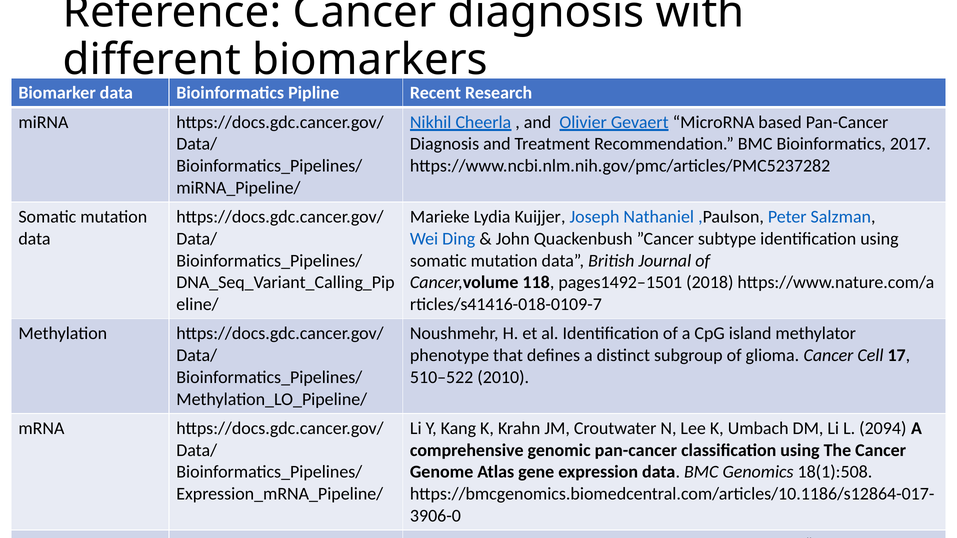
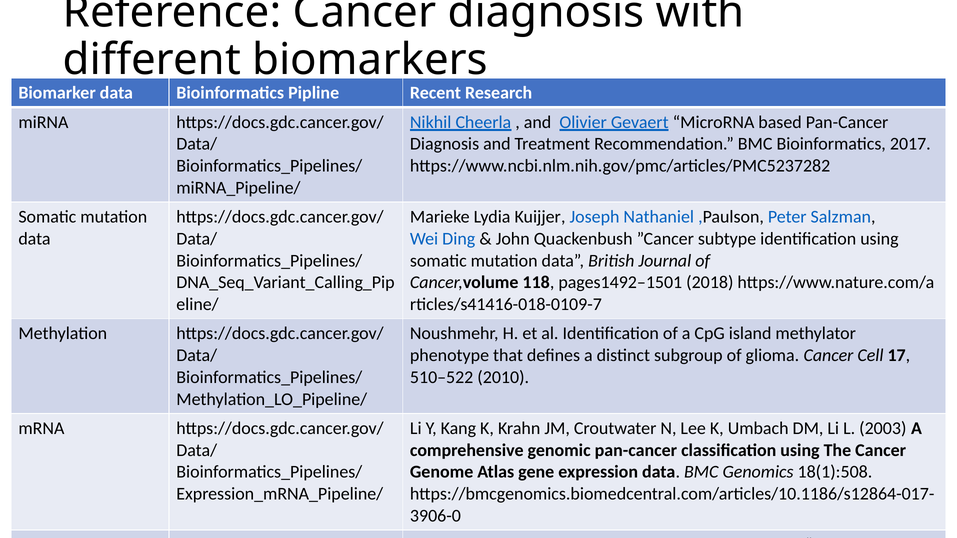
2094: 2094 -> 2003
